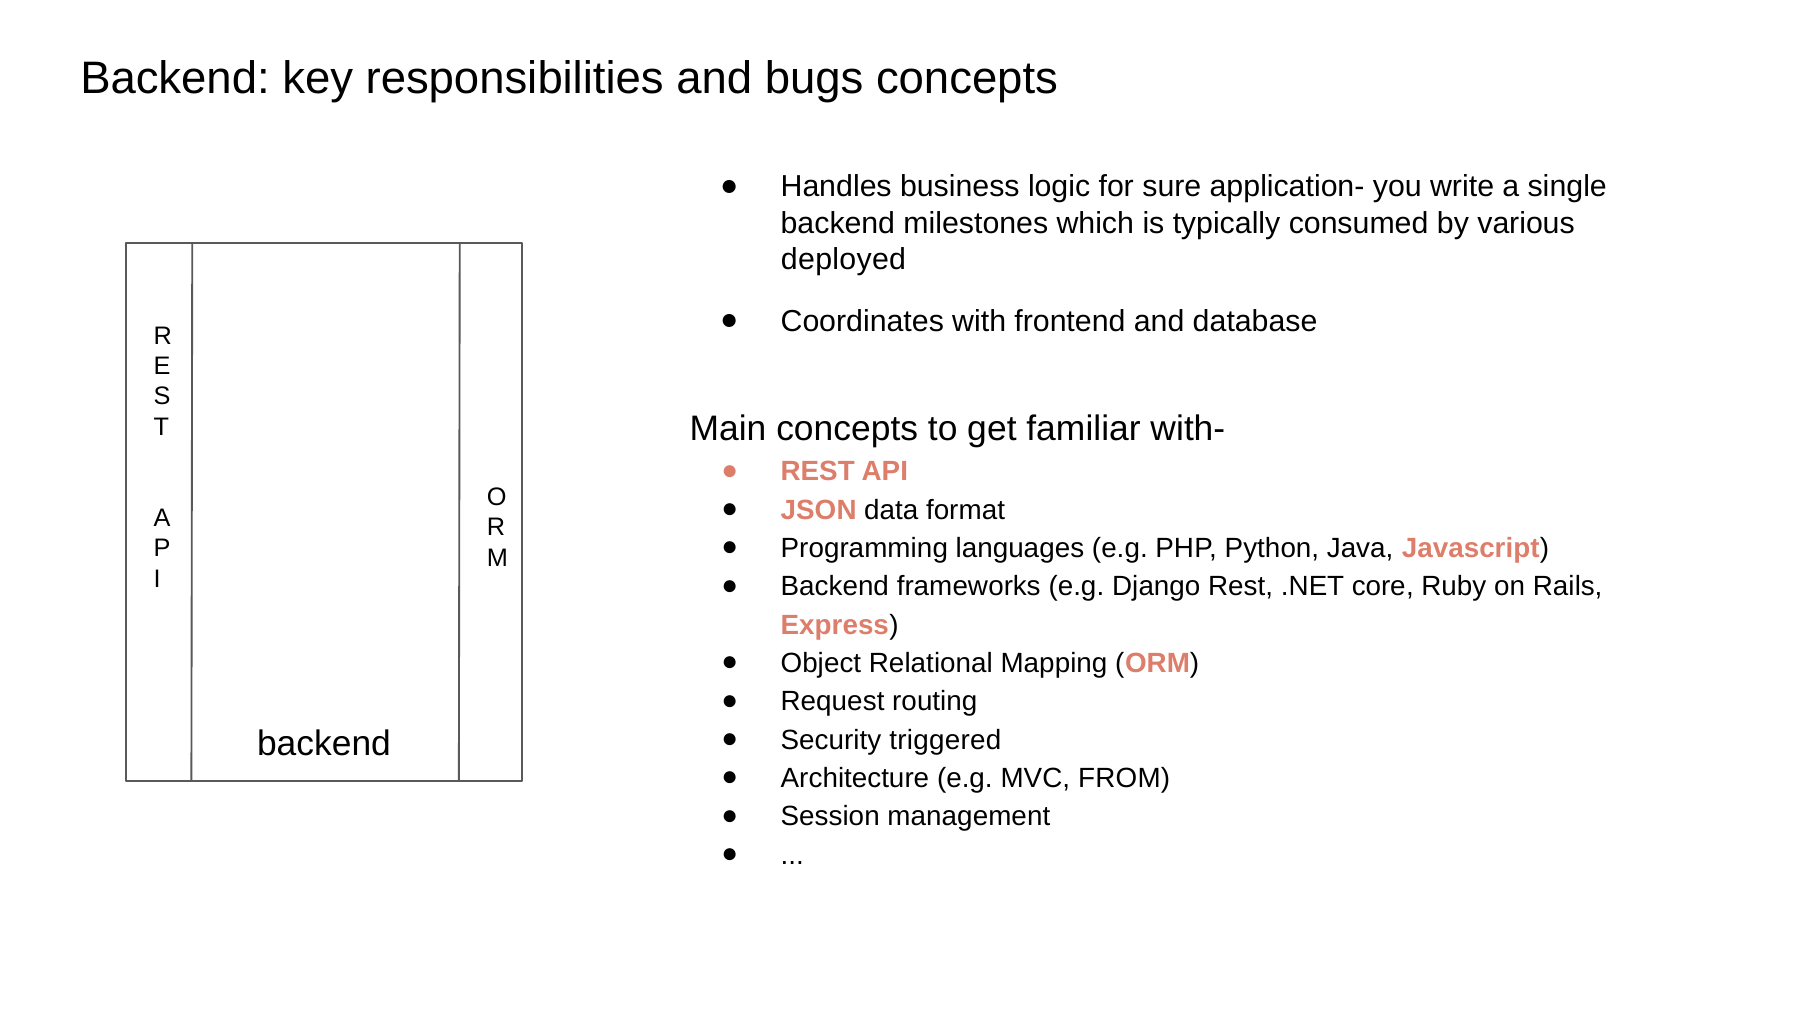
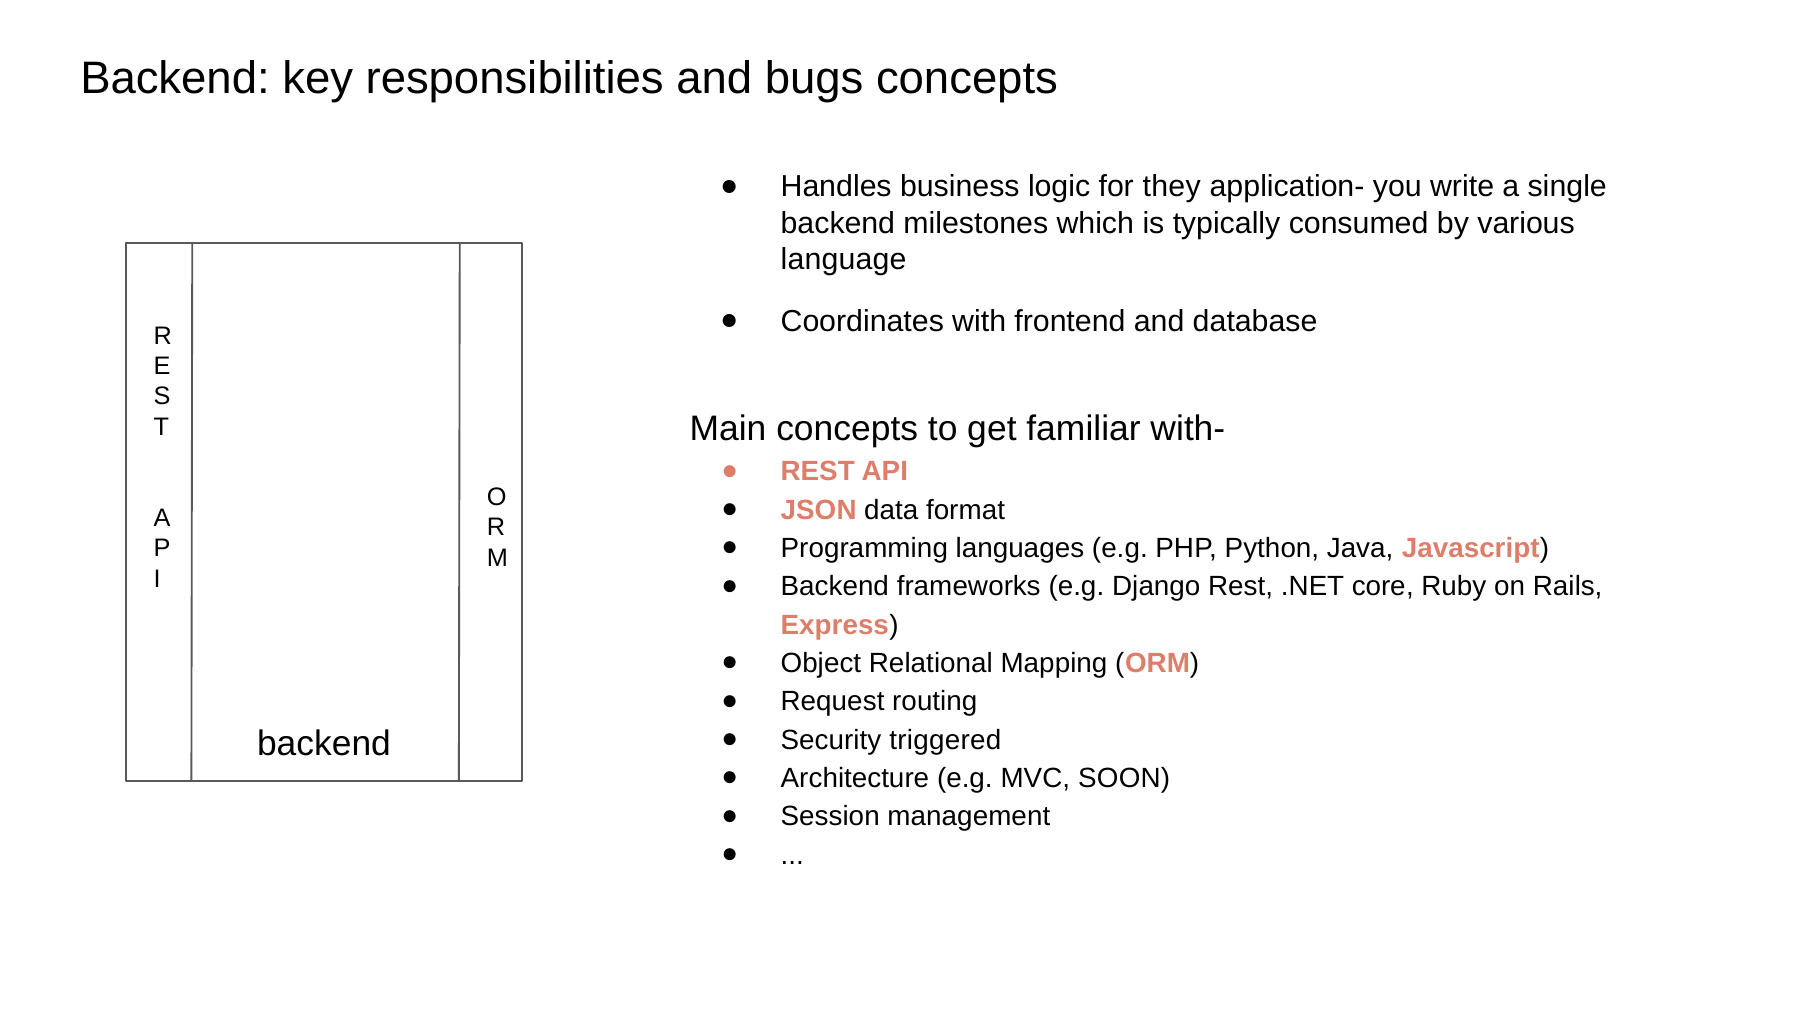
sure: sure -> they
deployed: deployed -> language
FROM: FROM -> SOON
